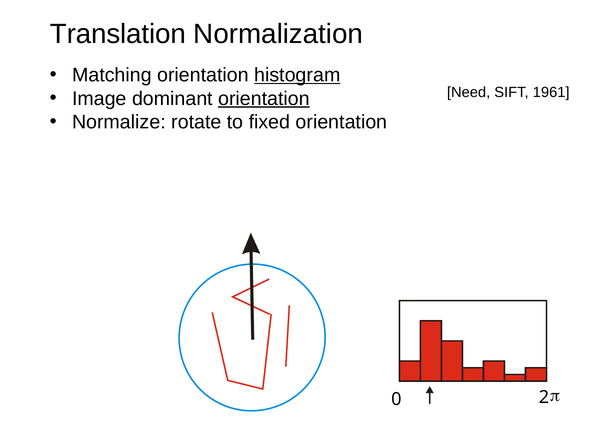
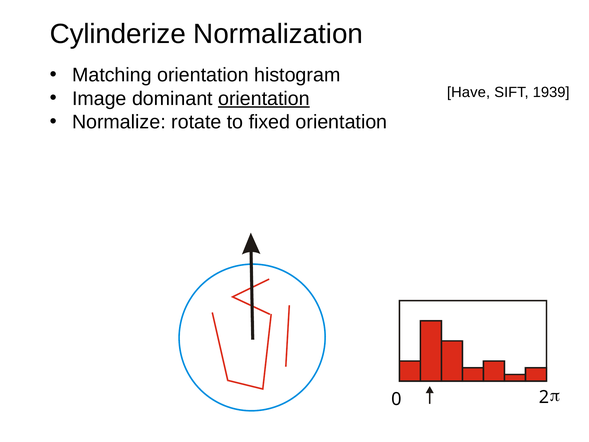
Translation: Translation -> Cylinderize
histogram underline: present -> none
Need: Need -> Have
1961: 1961 -> 1939
